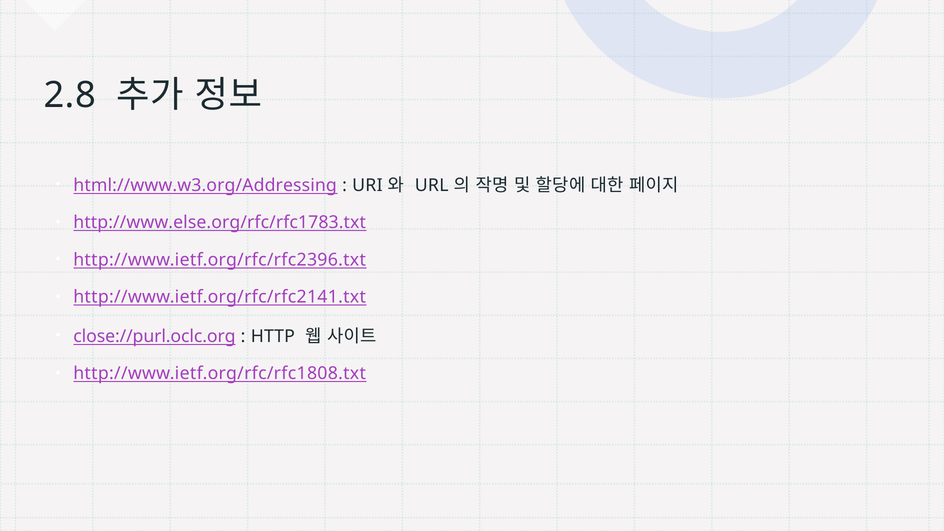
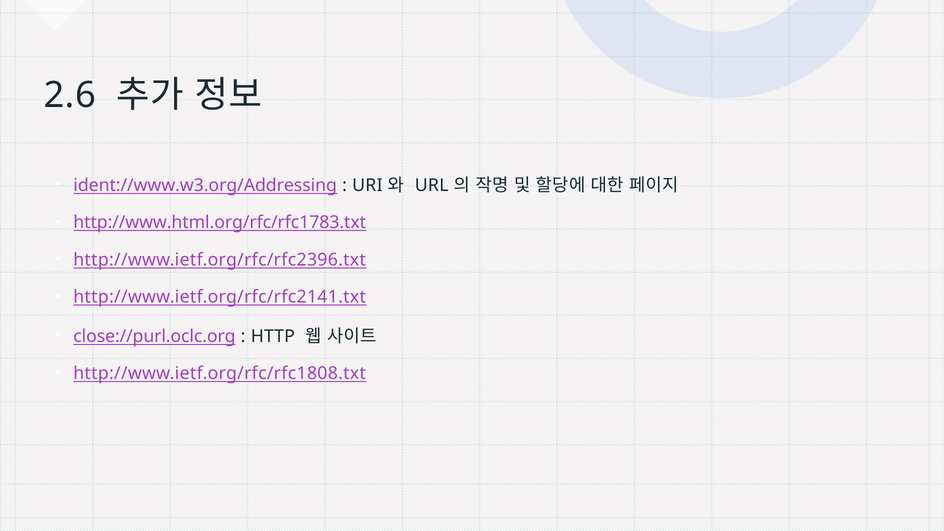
2.8: 2.8 -> 2.6
html://www.w3.org/Addressing: html://www.w3.org/Addressing -> ident://www.w3.org/Addressing
http://www.else.org/rfc/rfc1783.txt: http://www.else.org/rfc/rfc1783.txt -> http://www.html.org/rfc/rfc1783.txt
